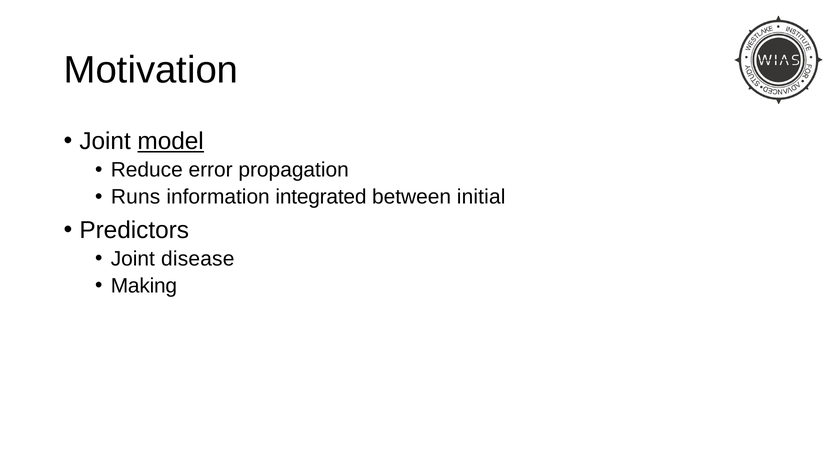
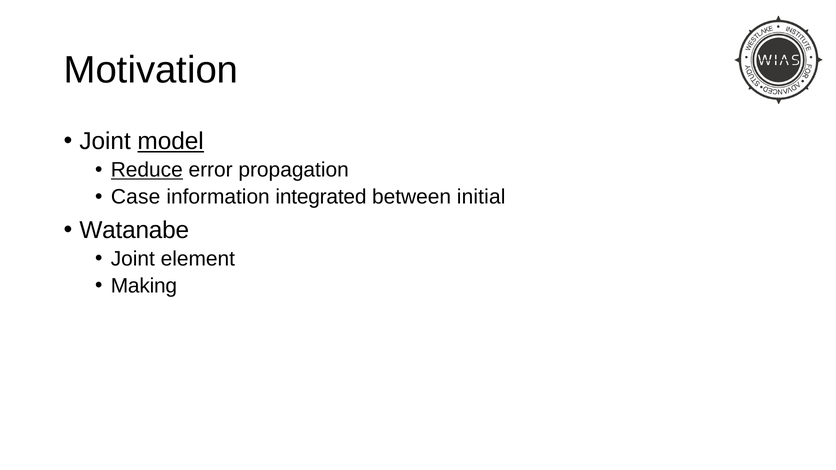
Reduce underline: none -> present
Runs: Runs -> Case
Predictors: Predictors -> Watanabe
disease: disease -> element
